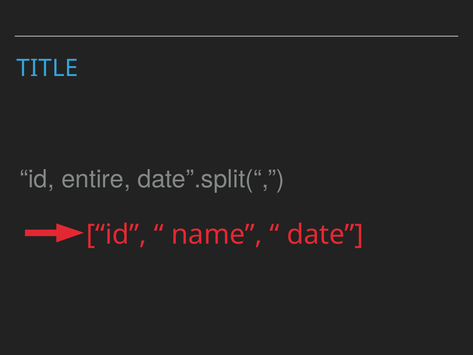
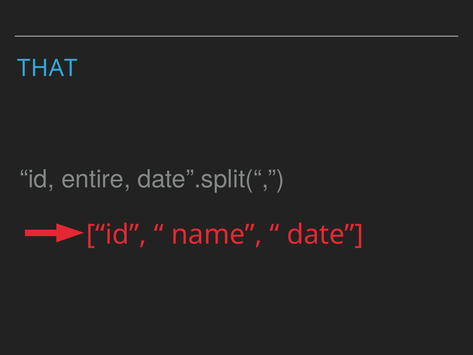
TITLE: TITLE -> THAT
